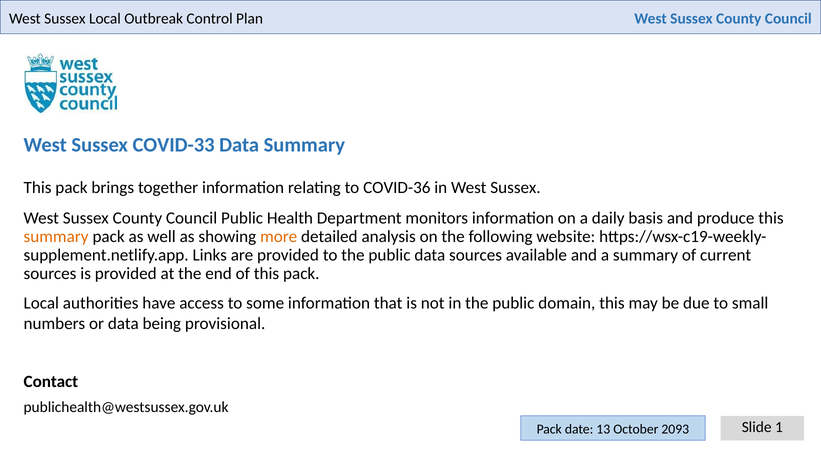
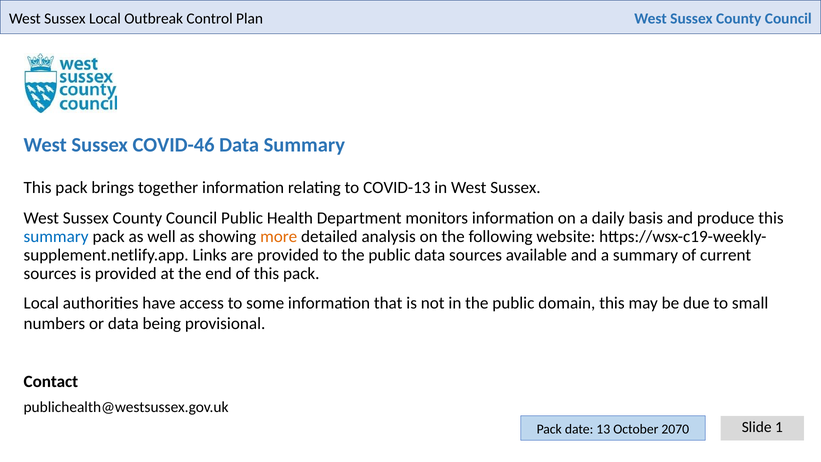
COVID-33: COVID-33 -> COVID-46
COVID-36: COVID-36 -> COVID-13
summary at (56, 237) colour: orange -> blue
2093: 2093 -> 2070
